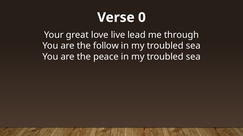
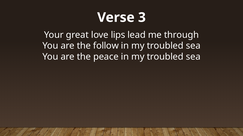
0: 0 -> 3
live: live -> lips
